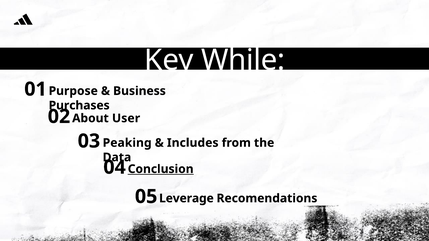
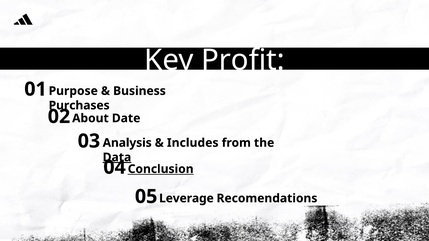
While: While -> Profit
User: User -> Date
Peaking: Peaking -> Analysis
Data underline: none -> present
